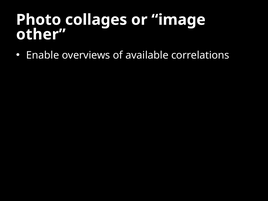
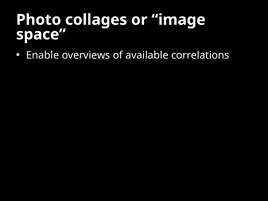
other: other -> space
